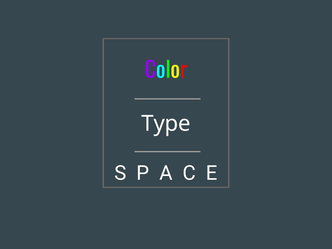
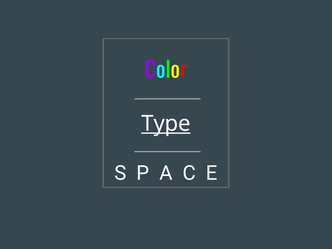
Type underline: none -> present
